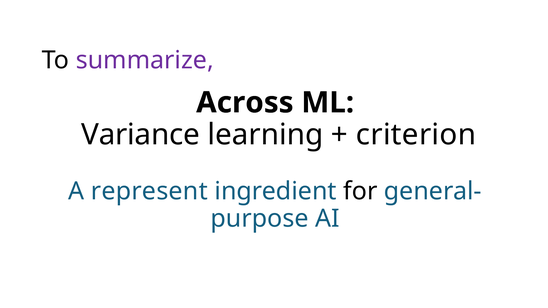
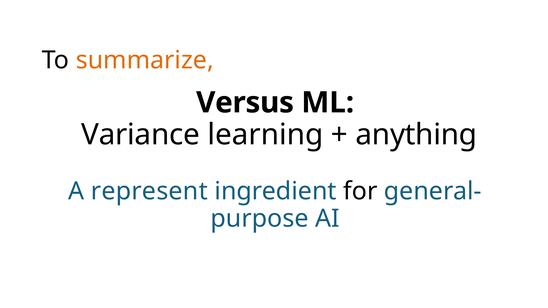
summarize colour: purple -> orange
Across: Across -> Versus
criterion: criterion -> anything
